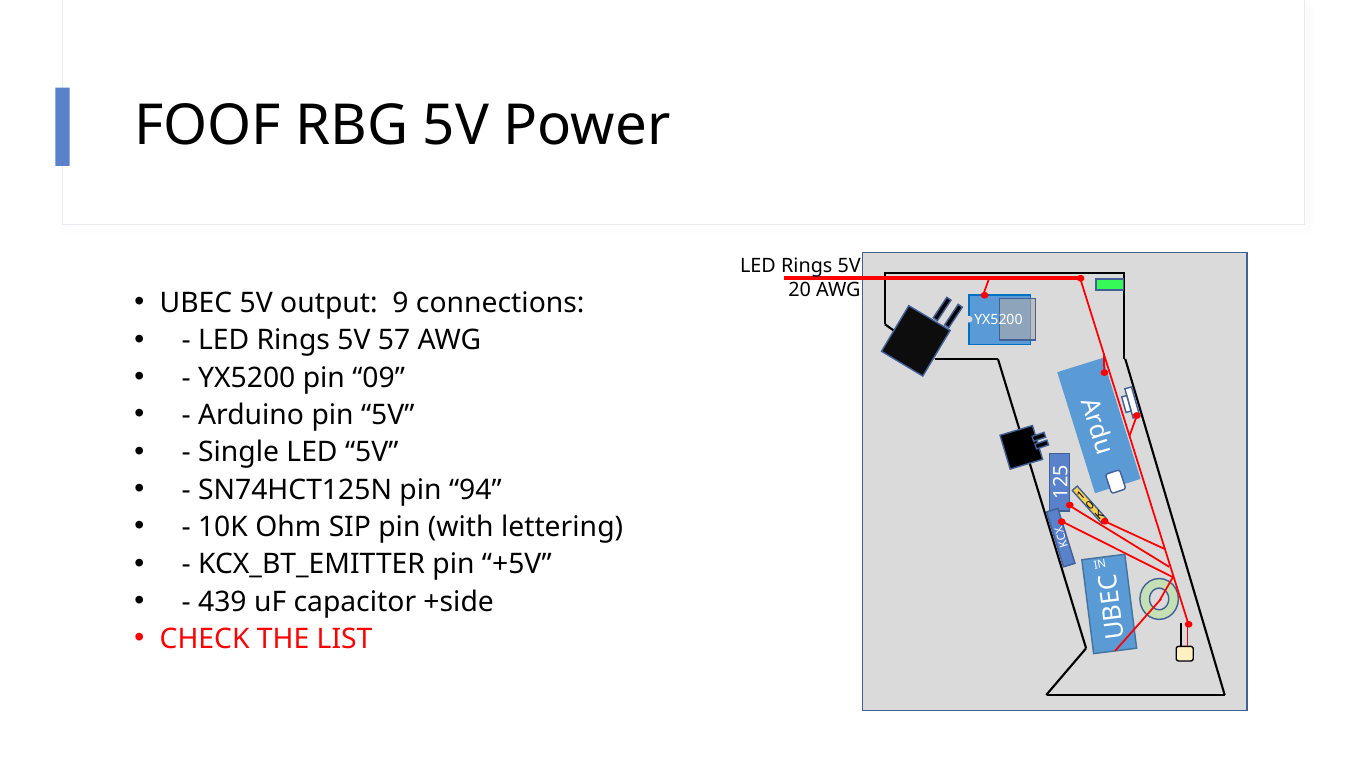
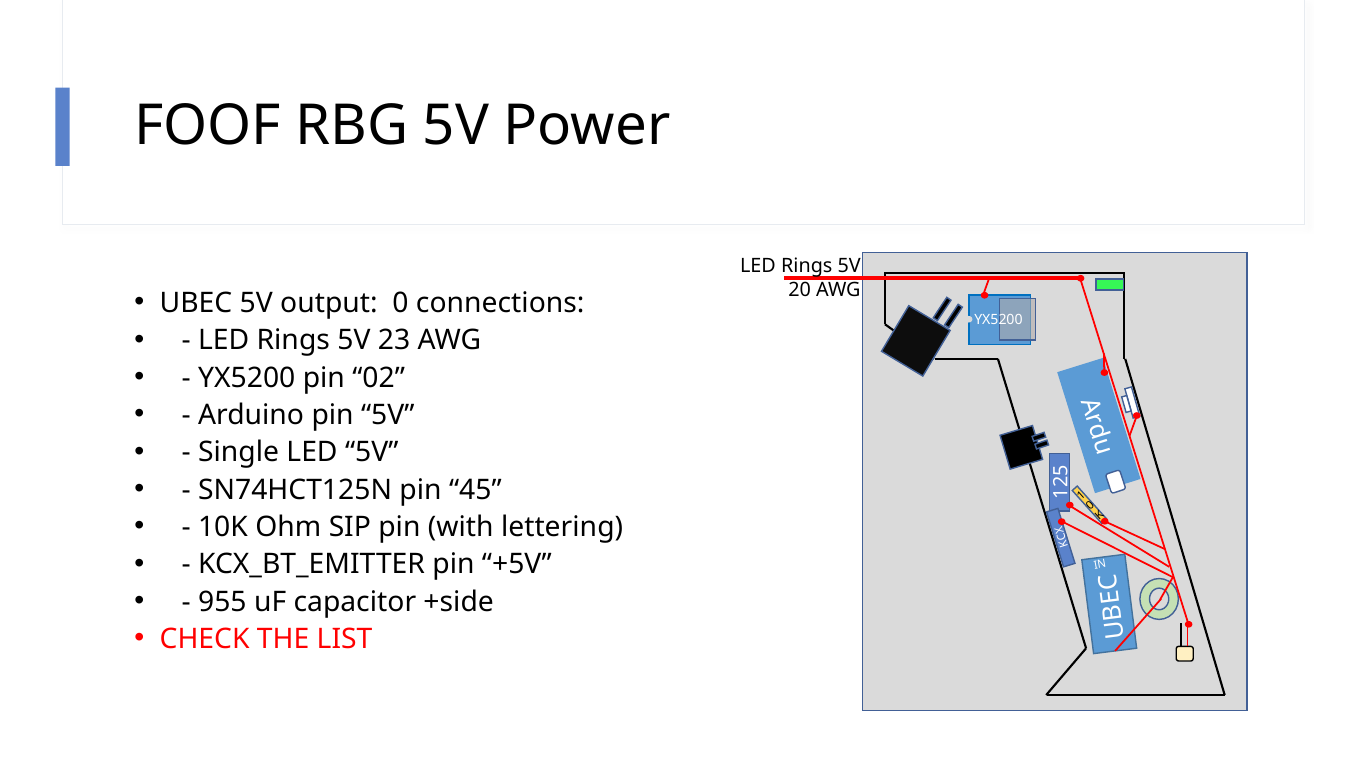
output 9: 9 -> 0
57: 57 -> 23
09: 09 -> 02
94: 94 -> 45
439: 439 -> 955
